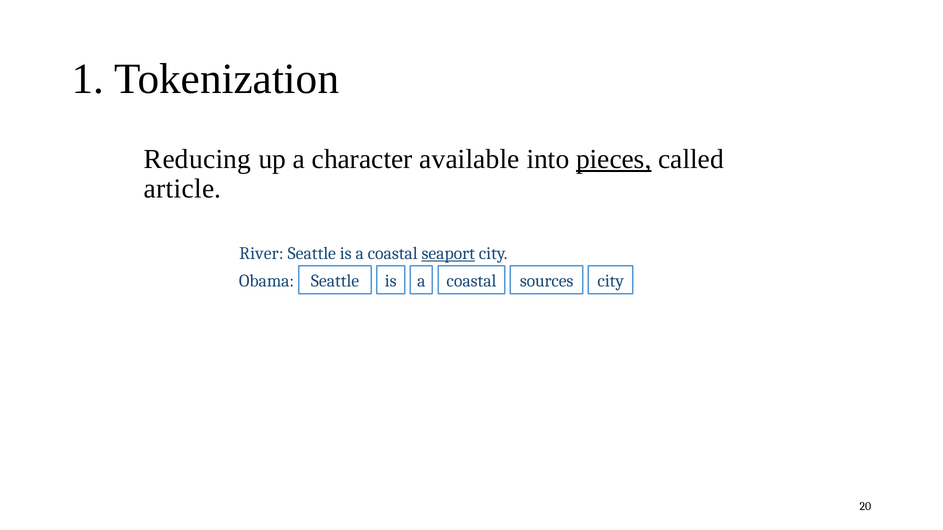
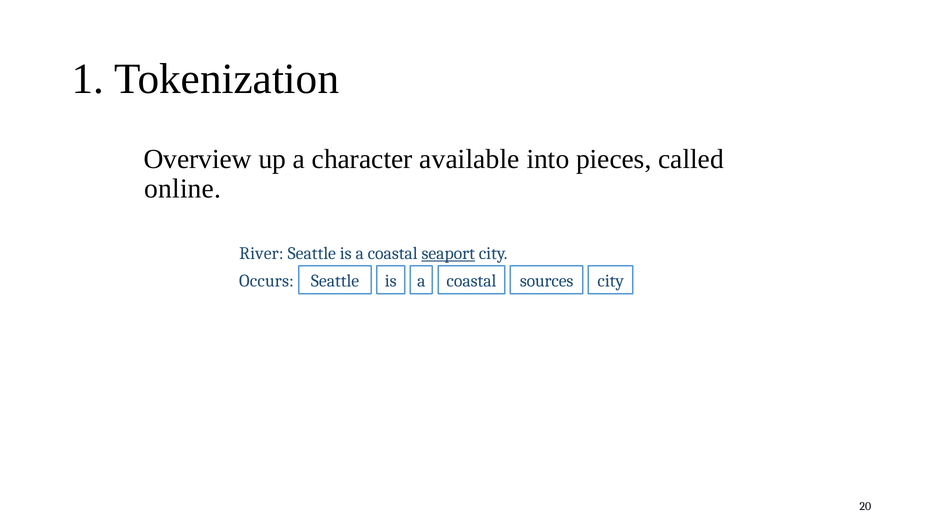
Reducing: Reducing -> Overview
pieces underline: present -> none
article: article -> online
Obama: Obama -> Occurs
